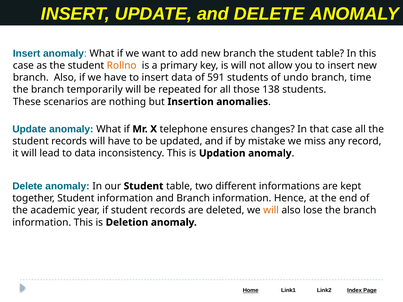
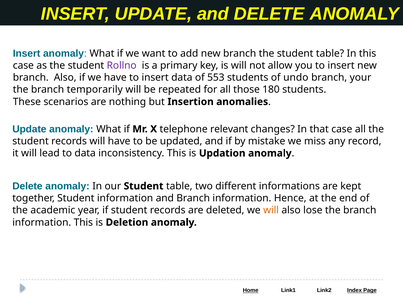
Rollno colour: orange -> purple
591: 591 -> 553
time: time -> your
138: 138 -> 180
ensures: ensures -> relevant
